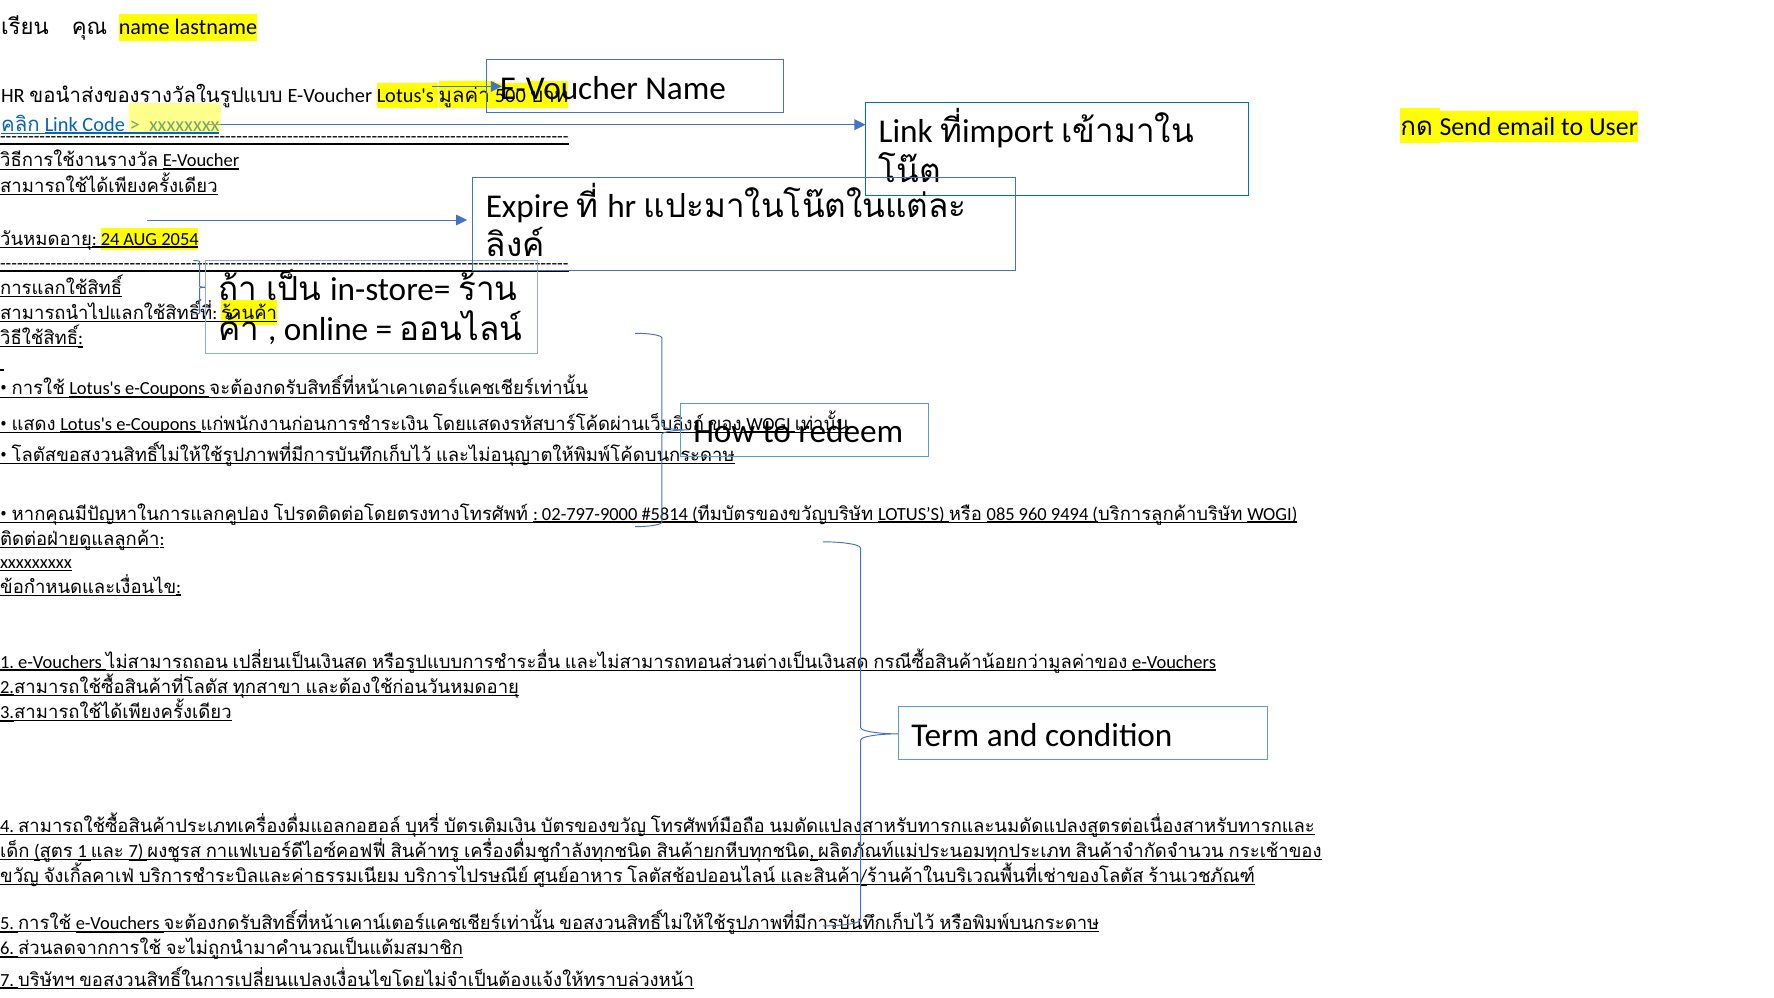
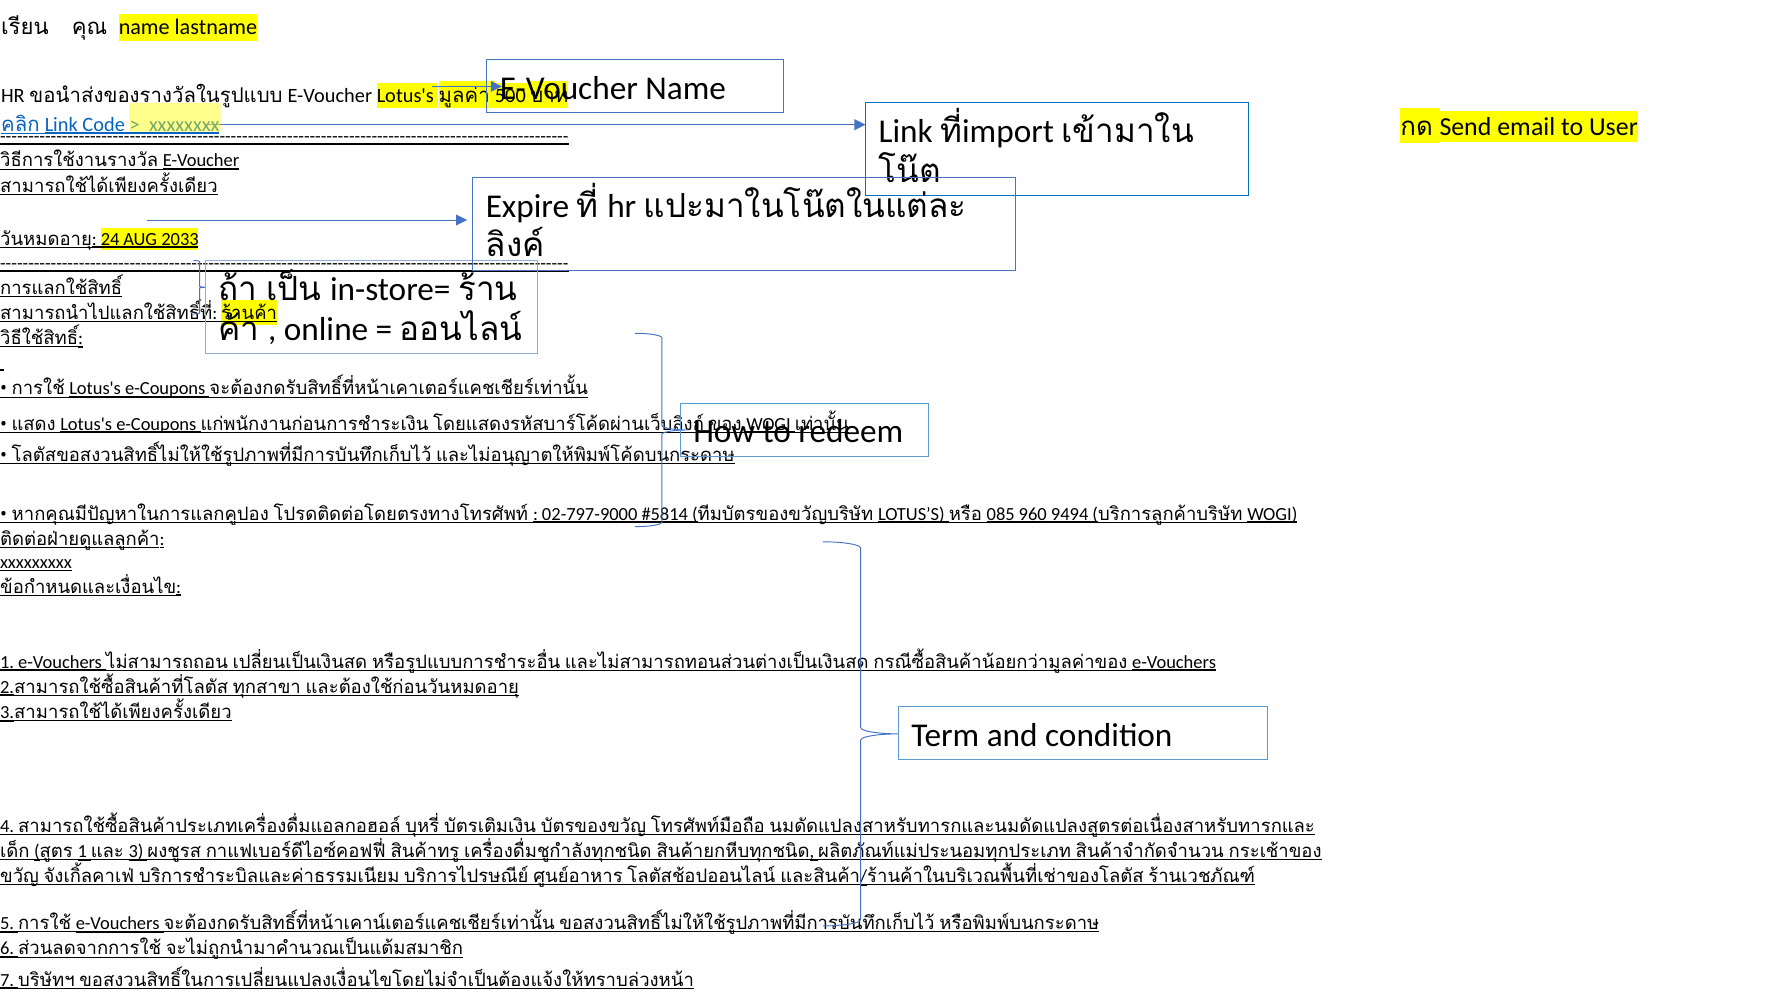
2054: 2054 -> 2033
7 at (136, 851): 7 -> 3
